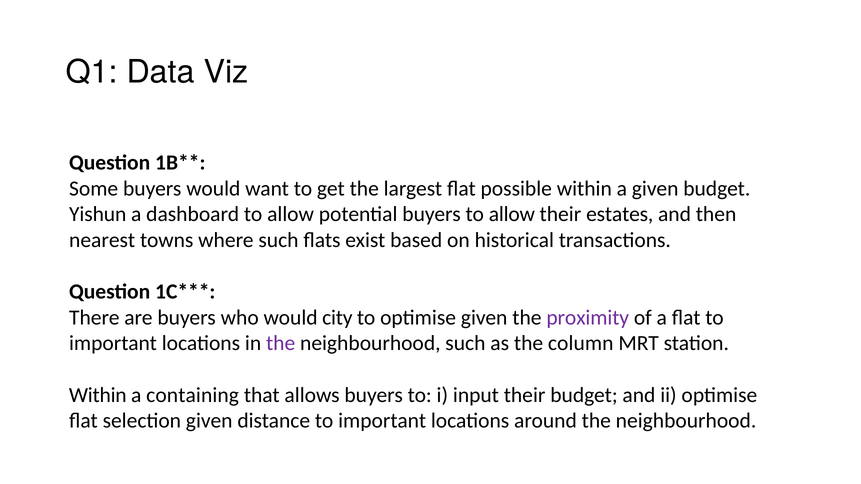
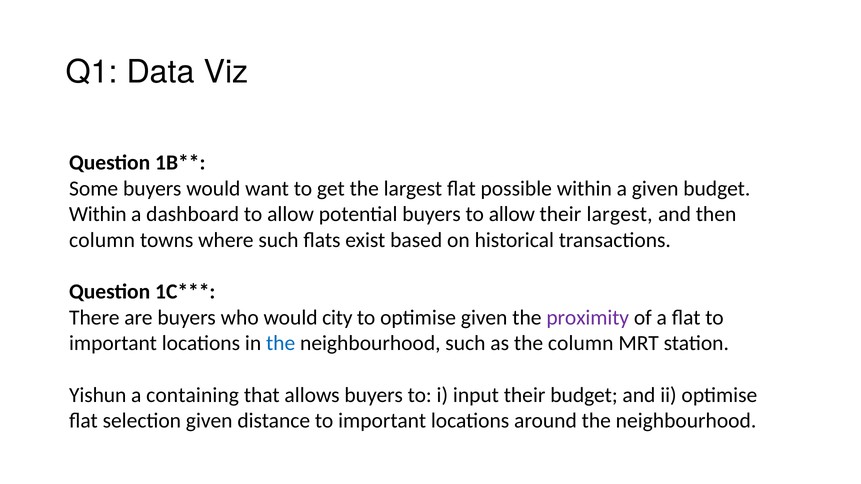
Yishun at (98, 214): Yishun -> Within
their estates: estates -> largest
nearest at (102, 240): nearest -> column
the at (281, 344) colour: purple -> blue
Within at (98, 395): Within -> Yishun
